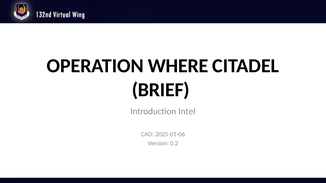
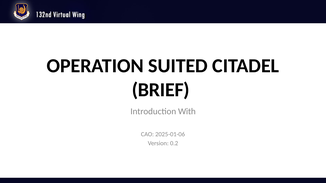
WHERE: WHERE -> SUITED
Intel: Intel -> With
